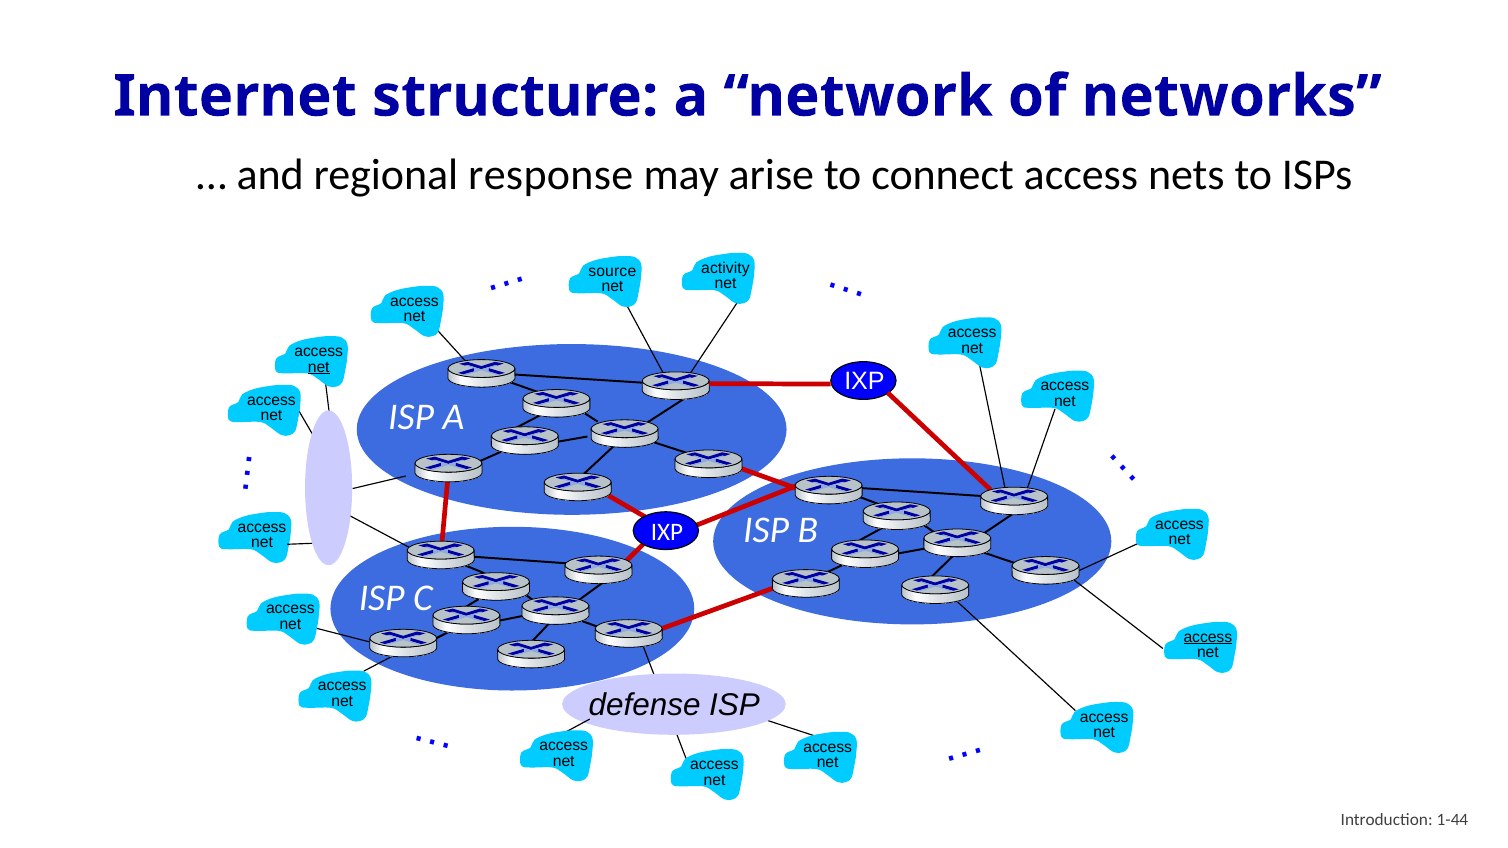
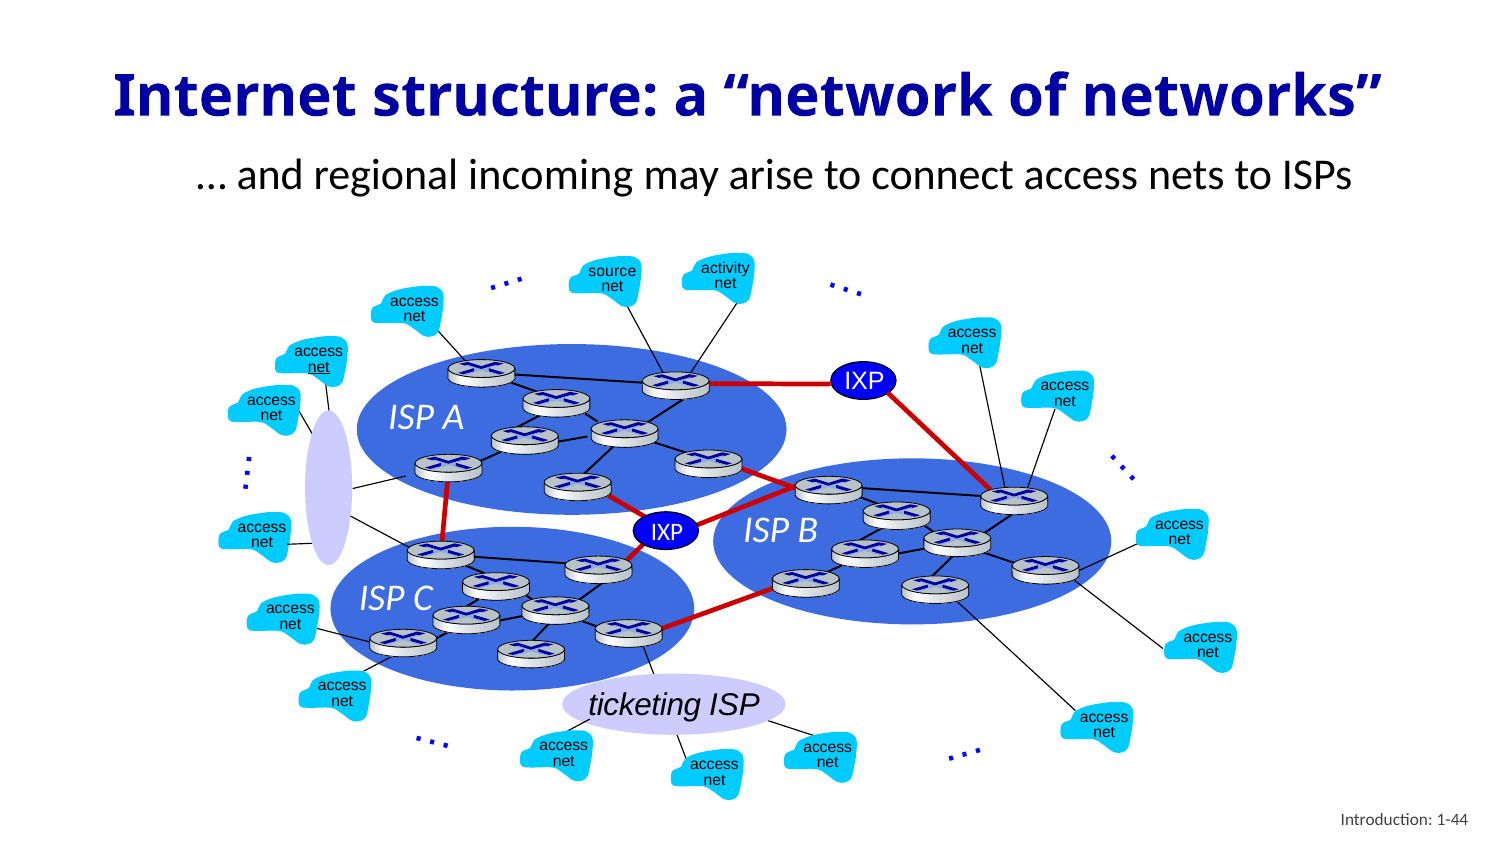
response: response -> incoming
access at (1208, 637) underline: present -> none
defense: defense -> ticketing
